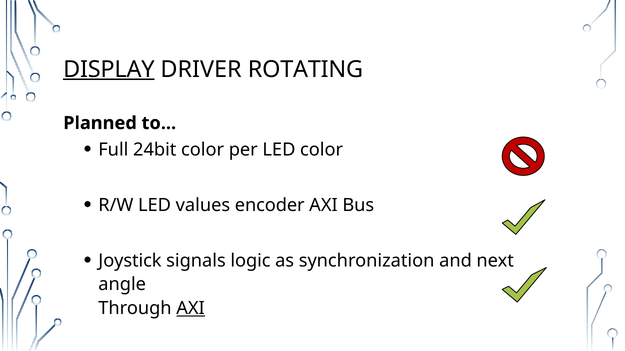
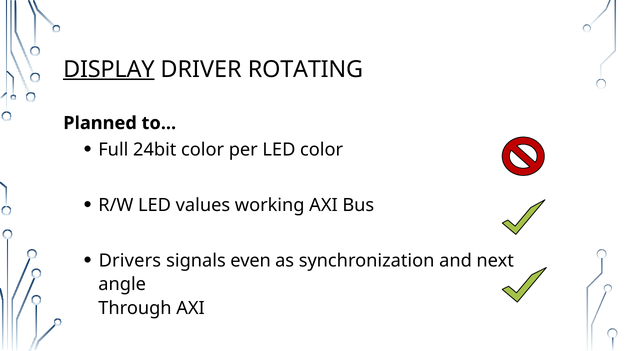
encoder: encoder -> working
Joystick: Joystick -> Drivers
logic: logic -> even
AXI at (191, 308) underline: present -> none
